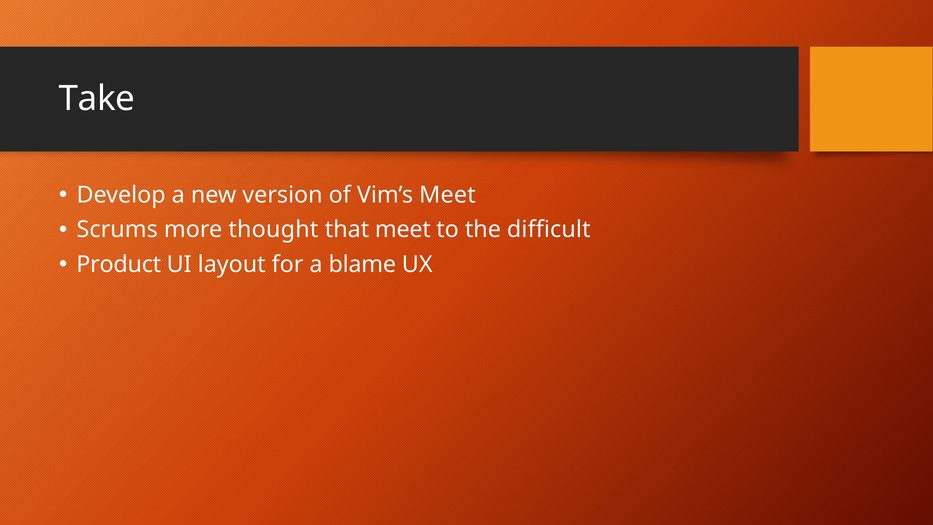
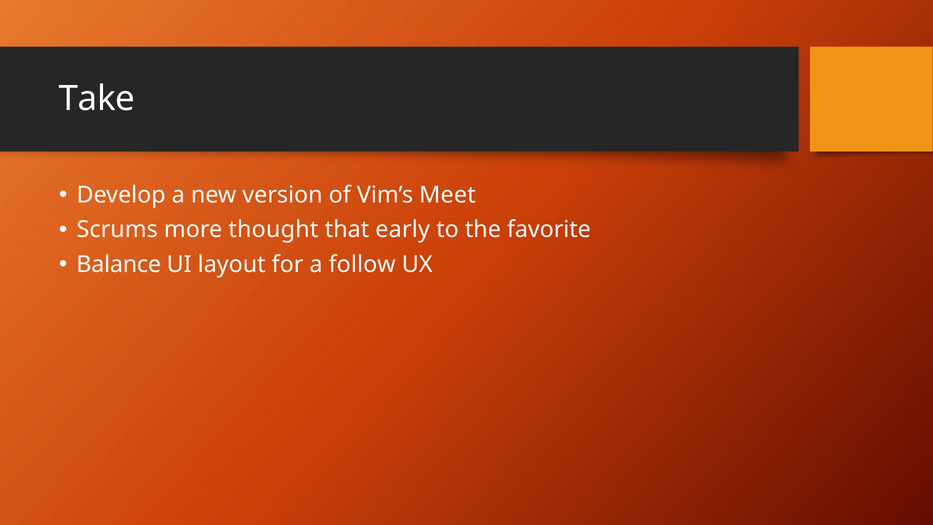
that meet: meet -> early
difficult: difficult -> favorite
Product: Product -> Balance
blame: blame -> follow
